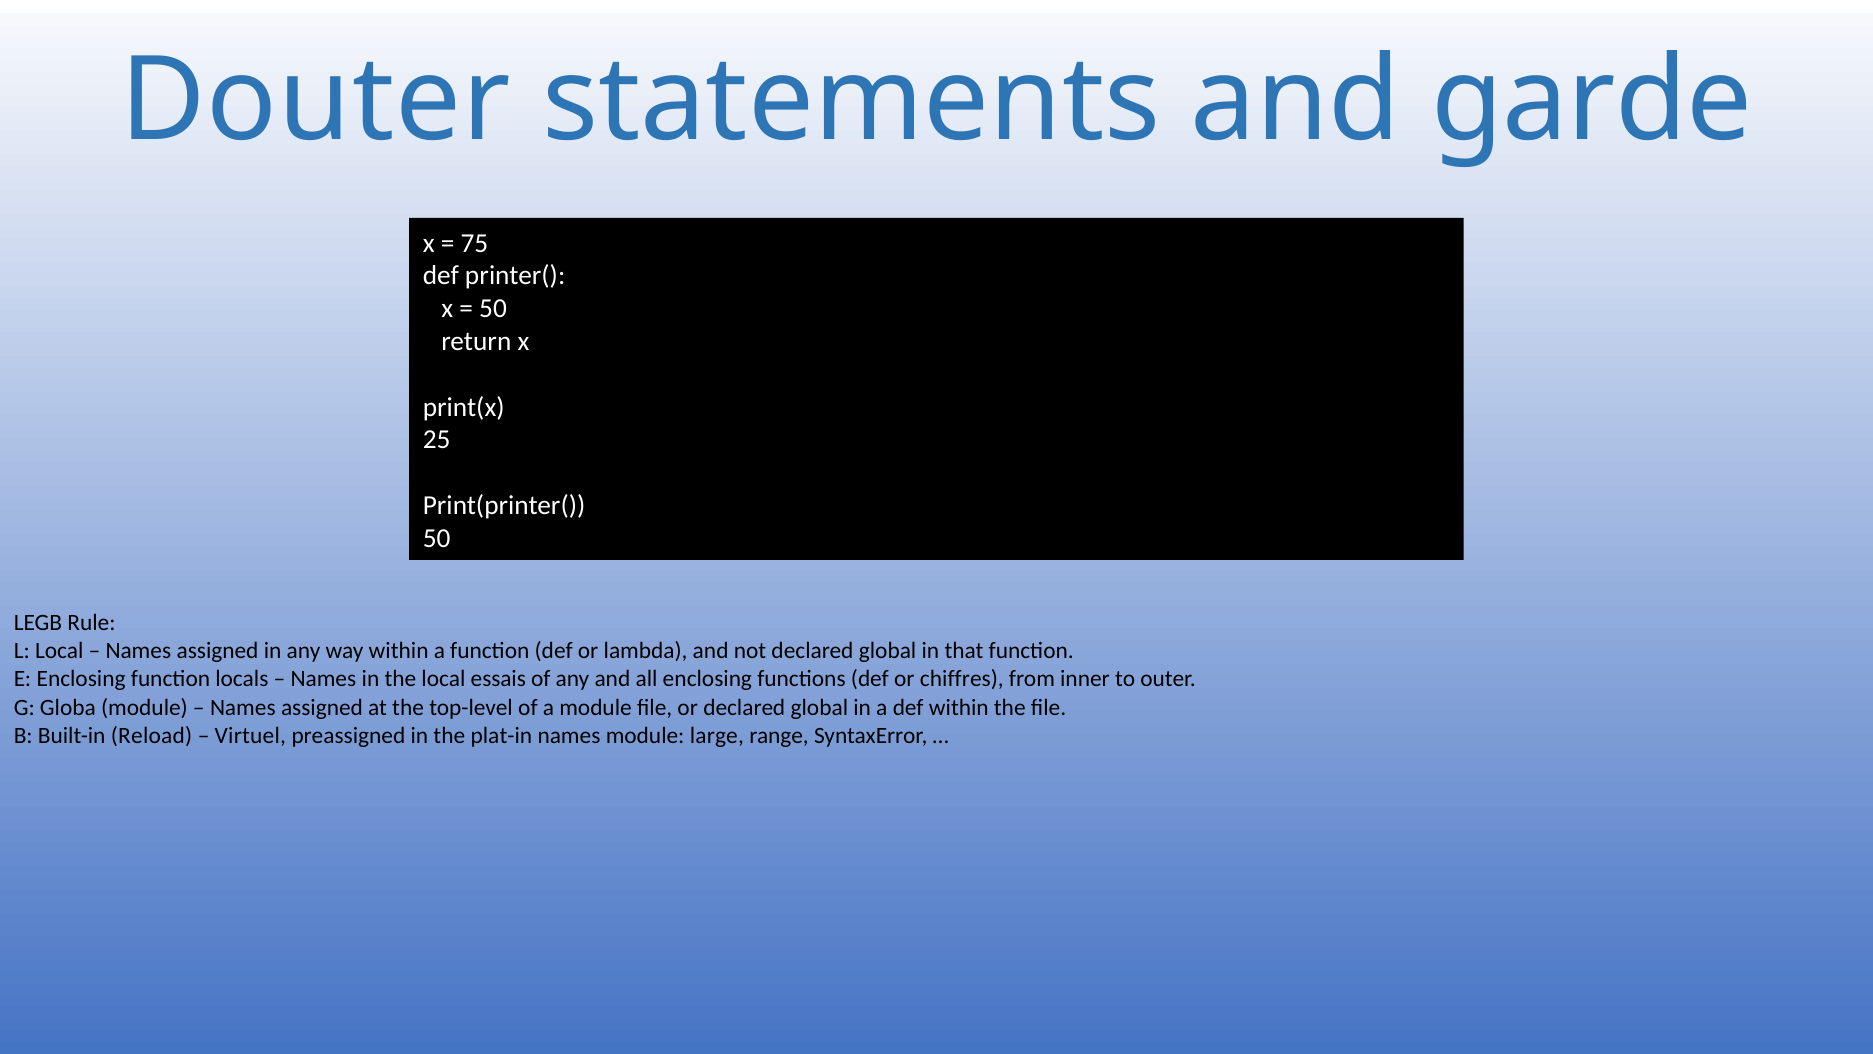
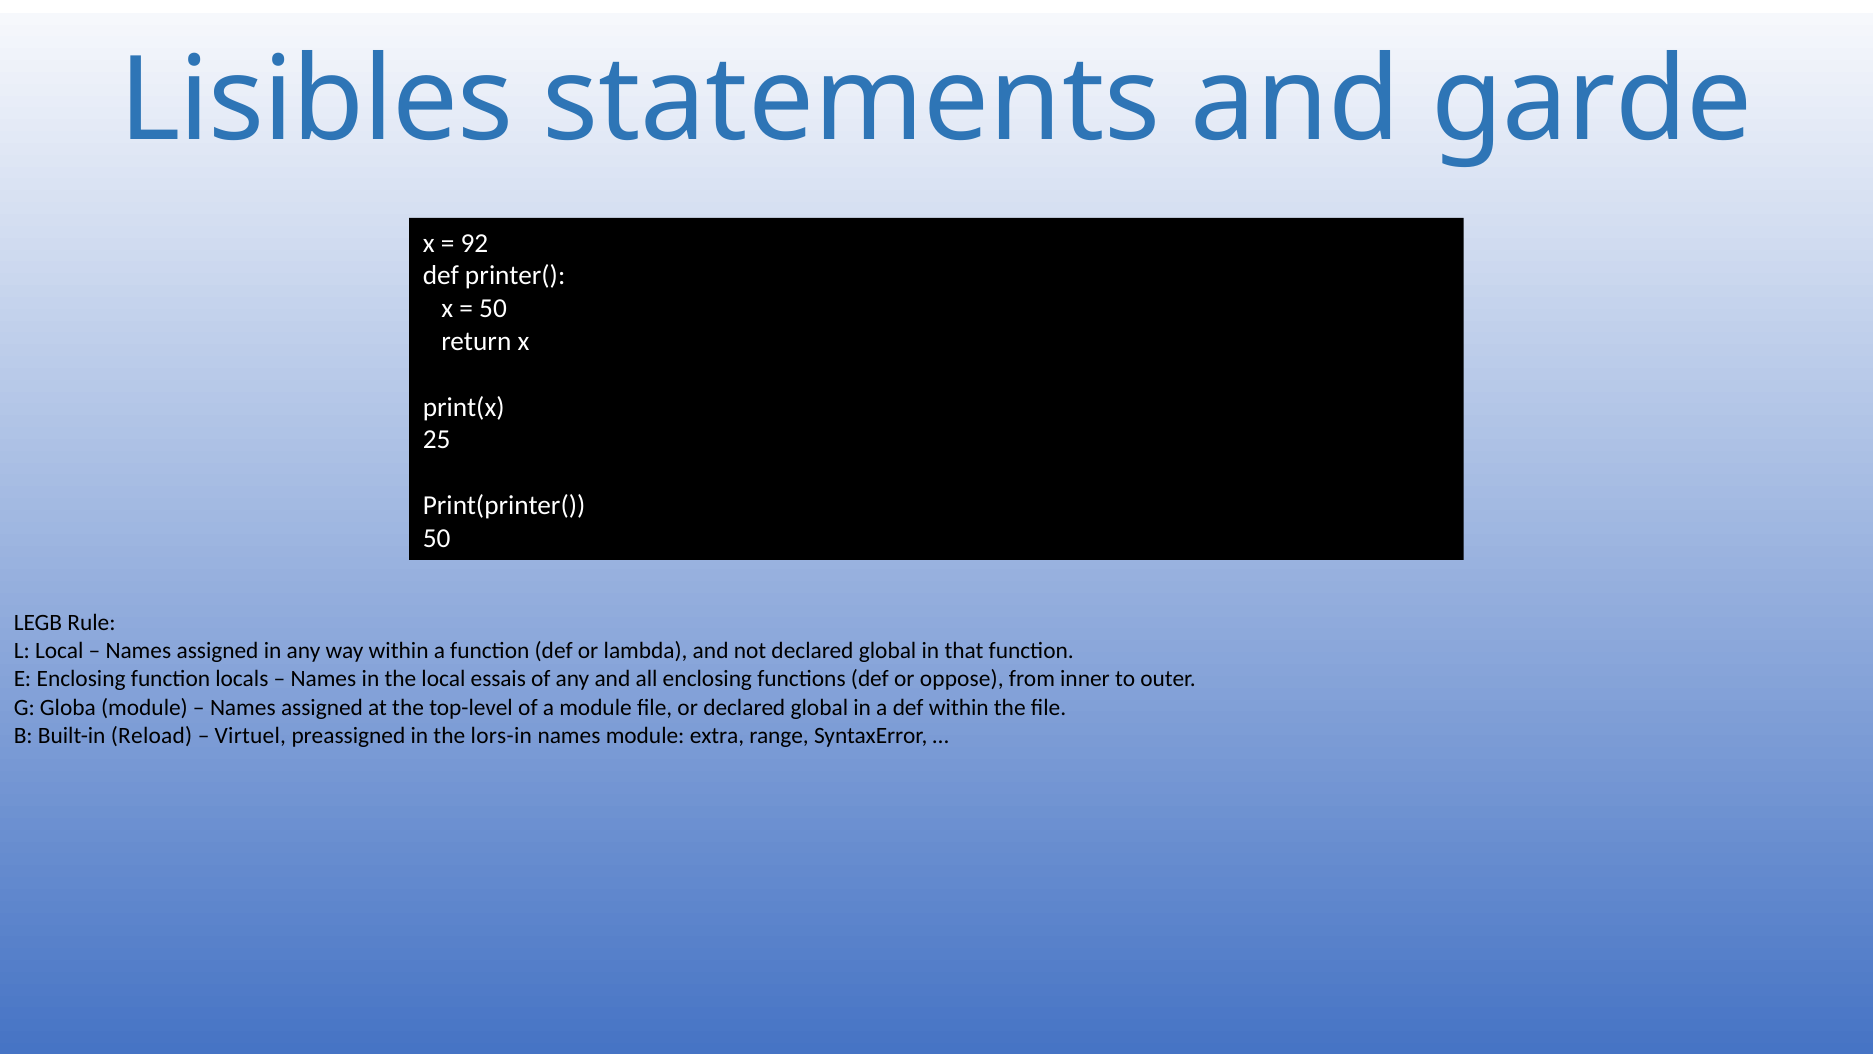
Douter: Douter -> Lisibles
75: 75 -> 92
chiffres: chiffres -> oppose
plat-in: plat-in -> lors-in
large: large -> extra
